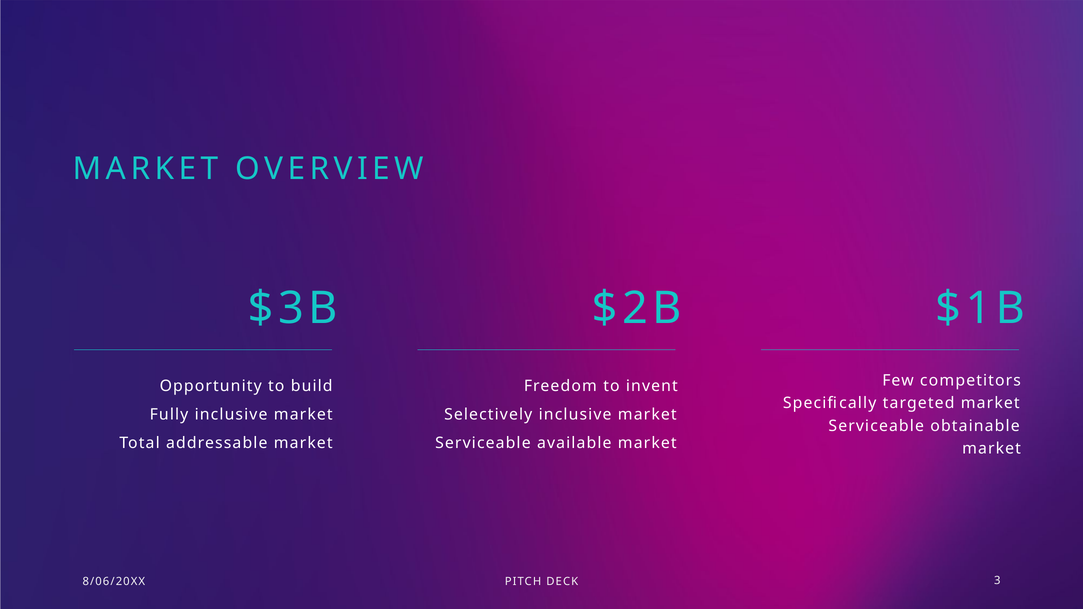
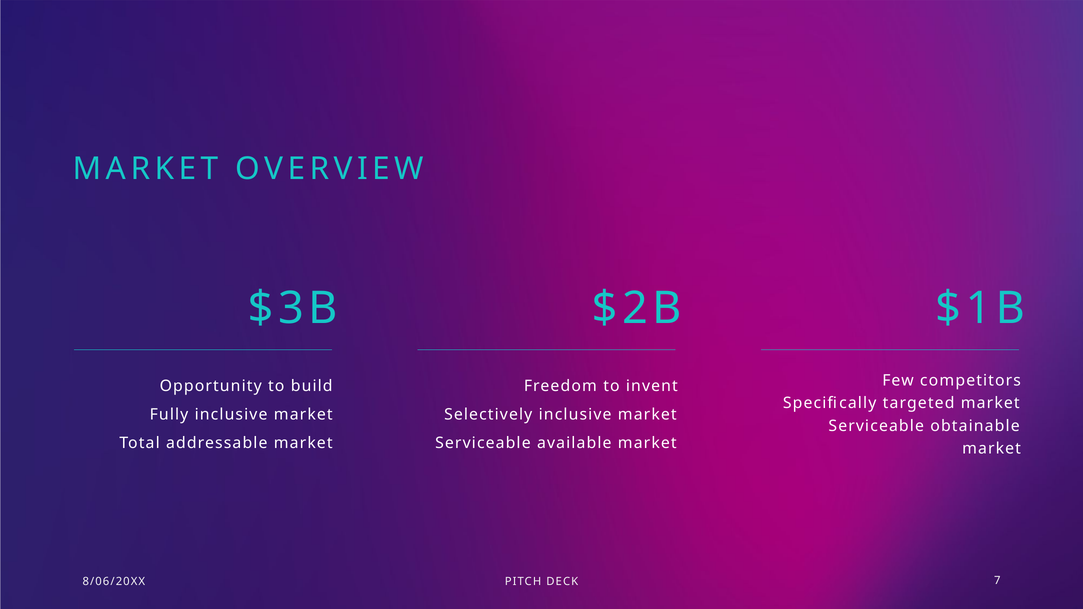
3: 3 -> 7
